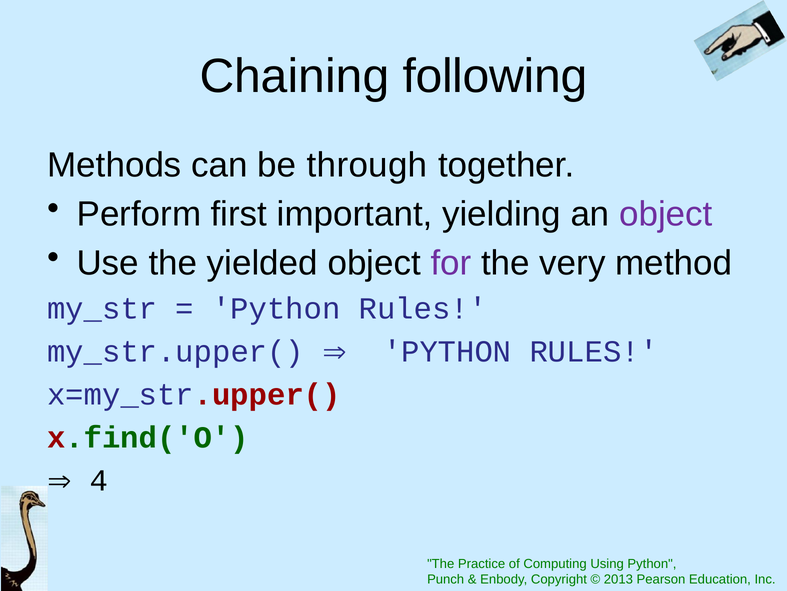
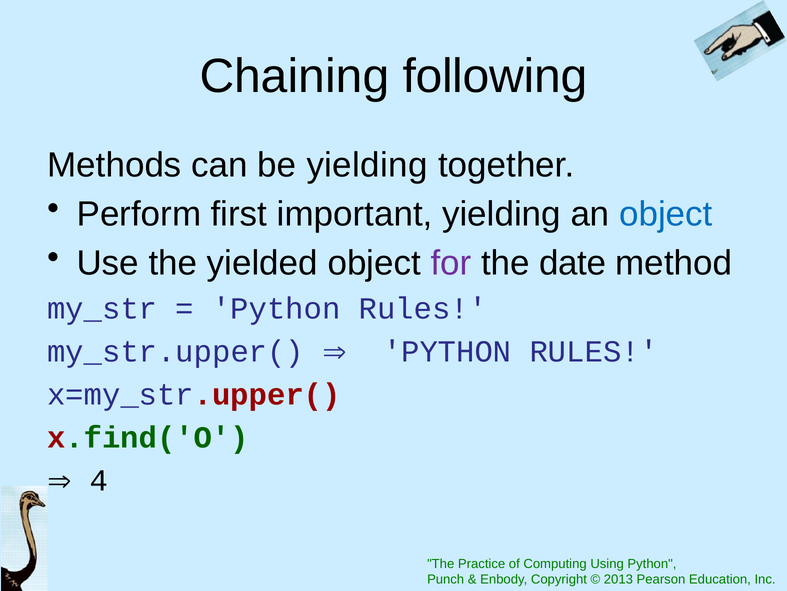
be through: through -> yielding
object at (666, 214) colour: purple -> blue
very: very -> date
